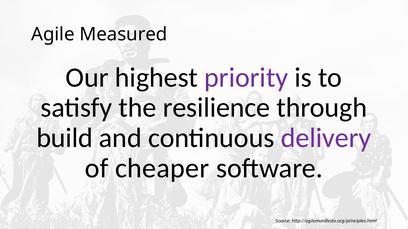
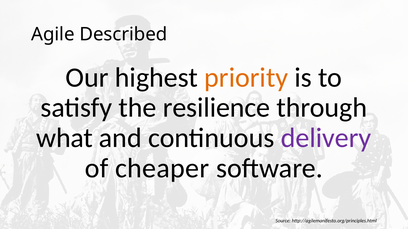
Measured: Measured -> Described
priority colour: purple -> orange
build: build -> what
